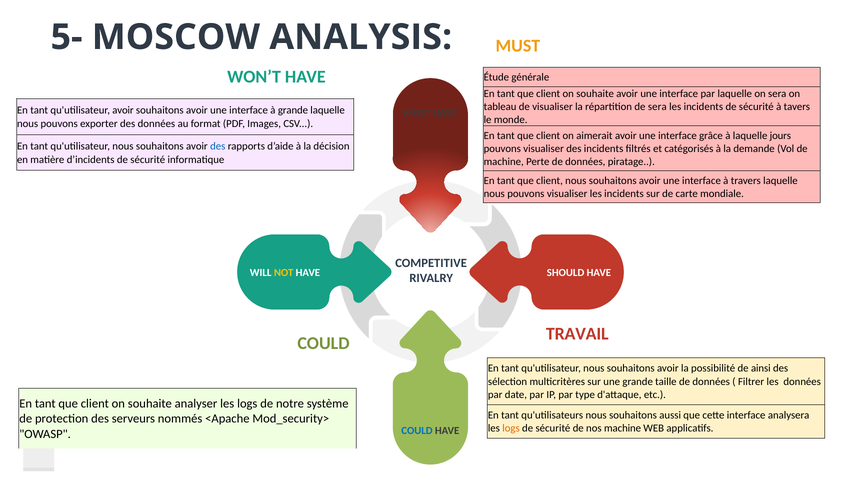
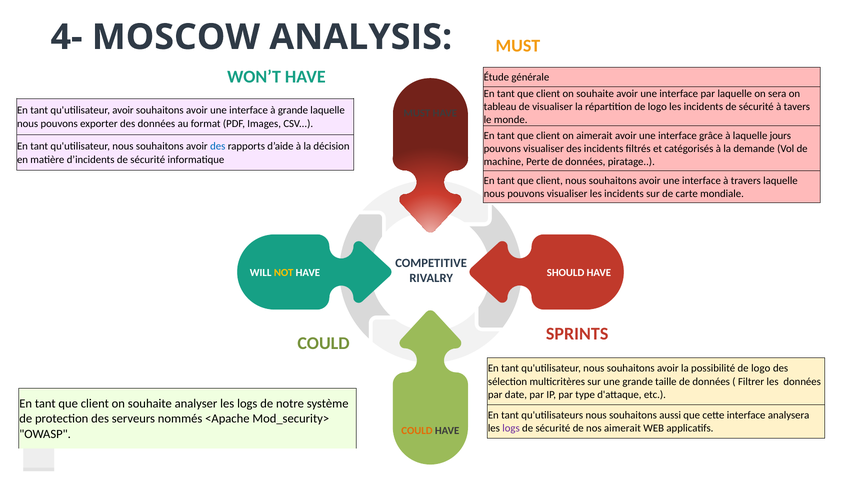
5-: 5- -> 4-
répartition de sera: sera -> logo
TRAVAIL: TRAVAIL -> SPRINTS
possibilité de ainsi: ainsi -> logo
logs at (511, 429) colour: orange -> purple
nos machine: machine -> aimerait
COULD at (417, 431) colour: blue -> orange
